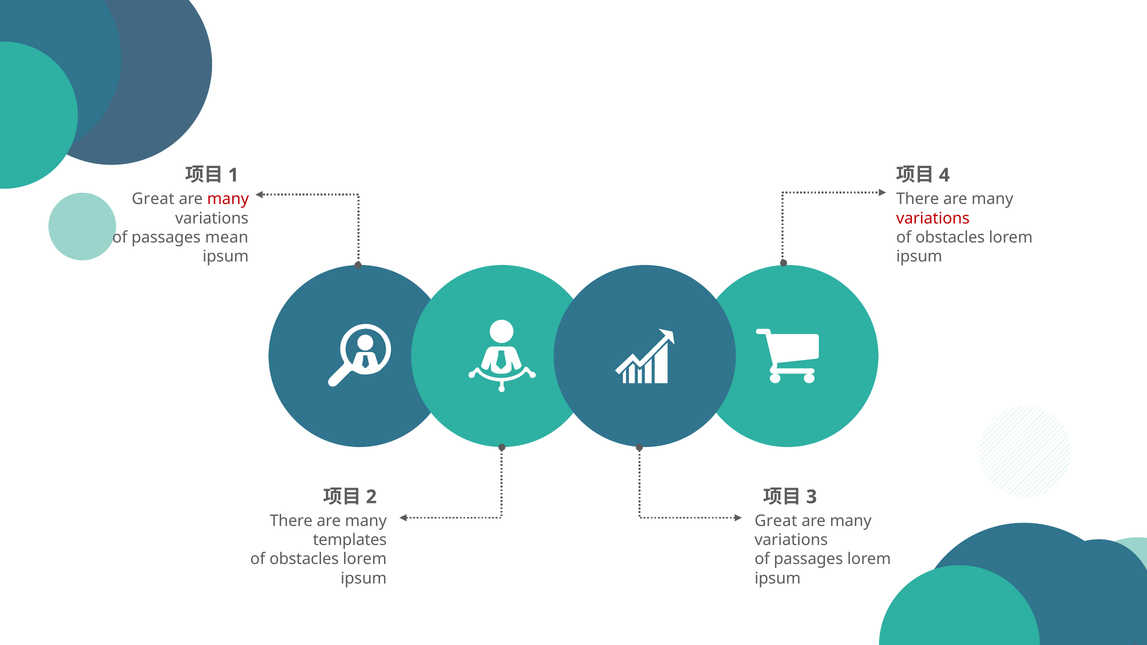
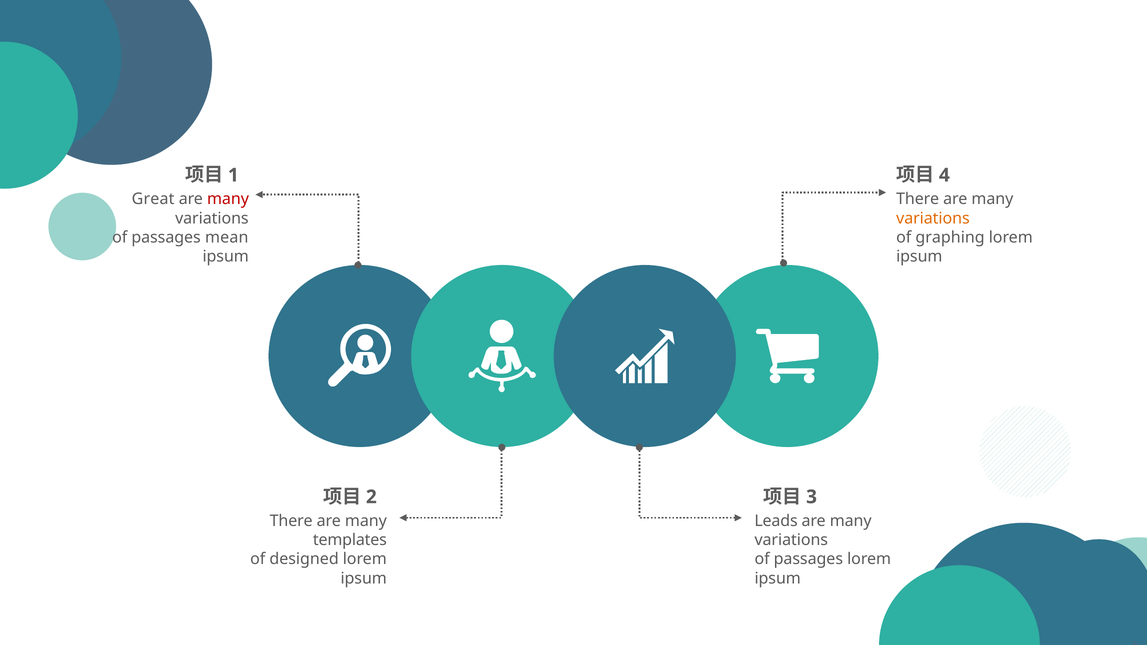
variations at (933, 218) colour: red -> orange
obstacles at (950, 237): obstacles -> graphing
Great at (776, 521): Great -> Leads
obstacles at (304, 559): obstacles -> designed
